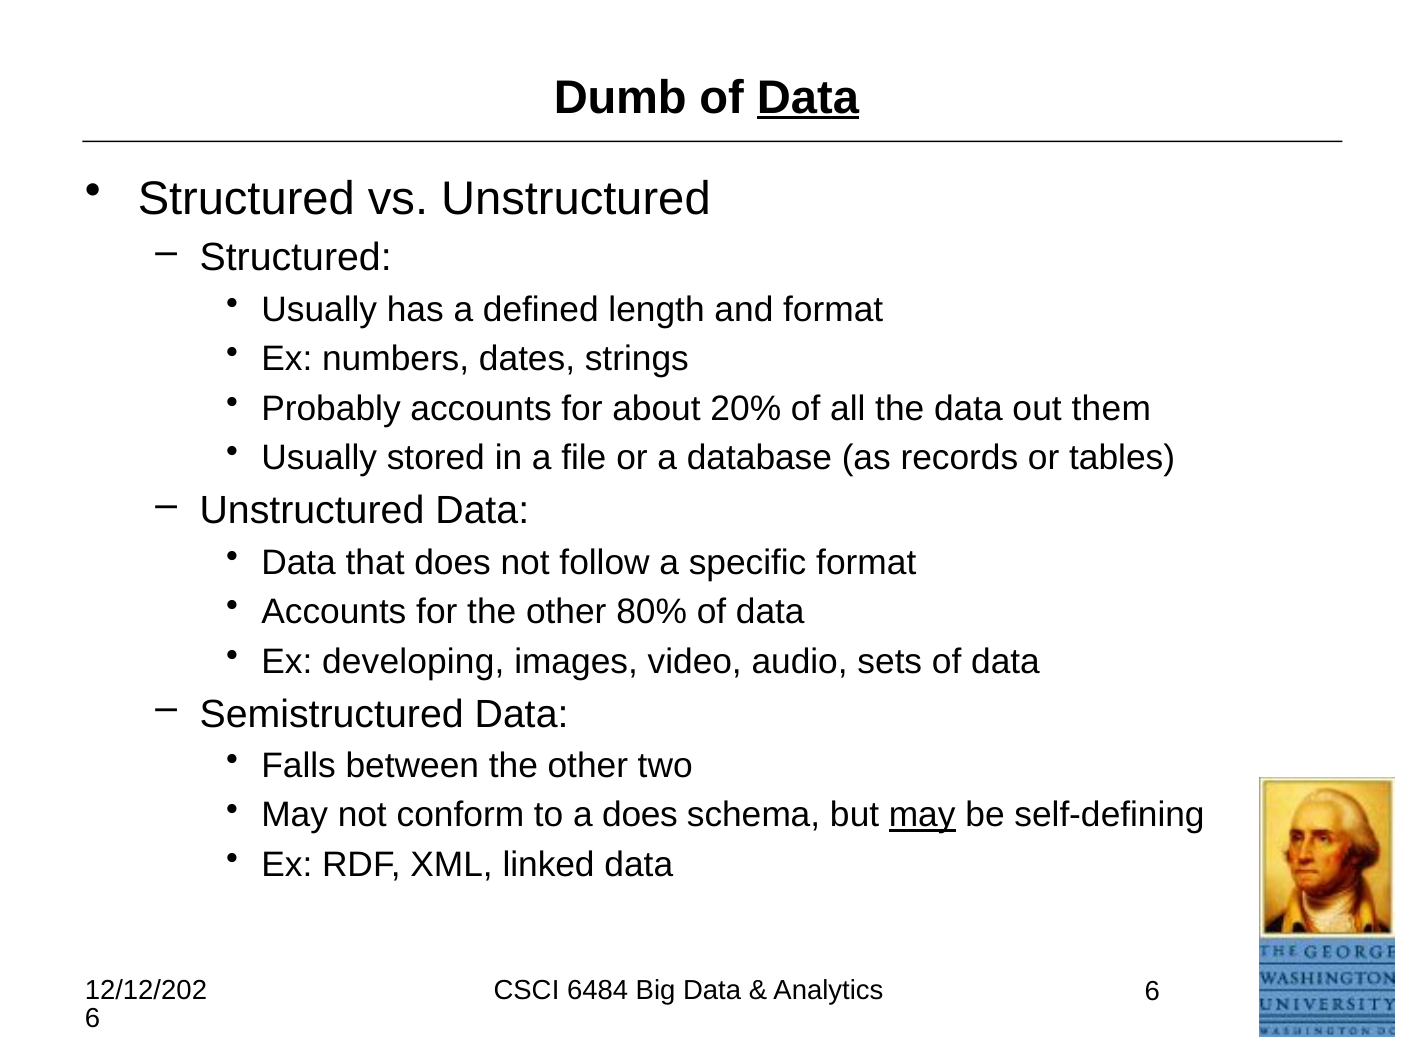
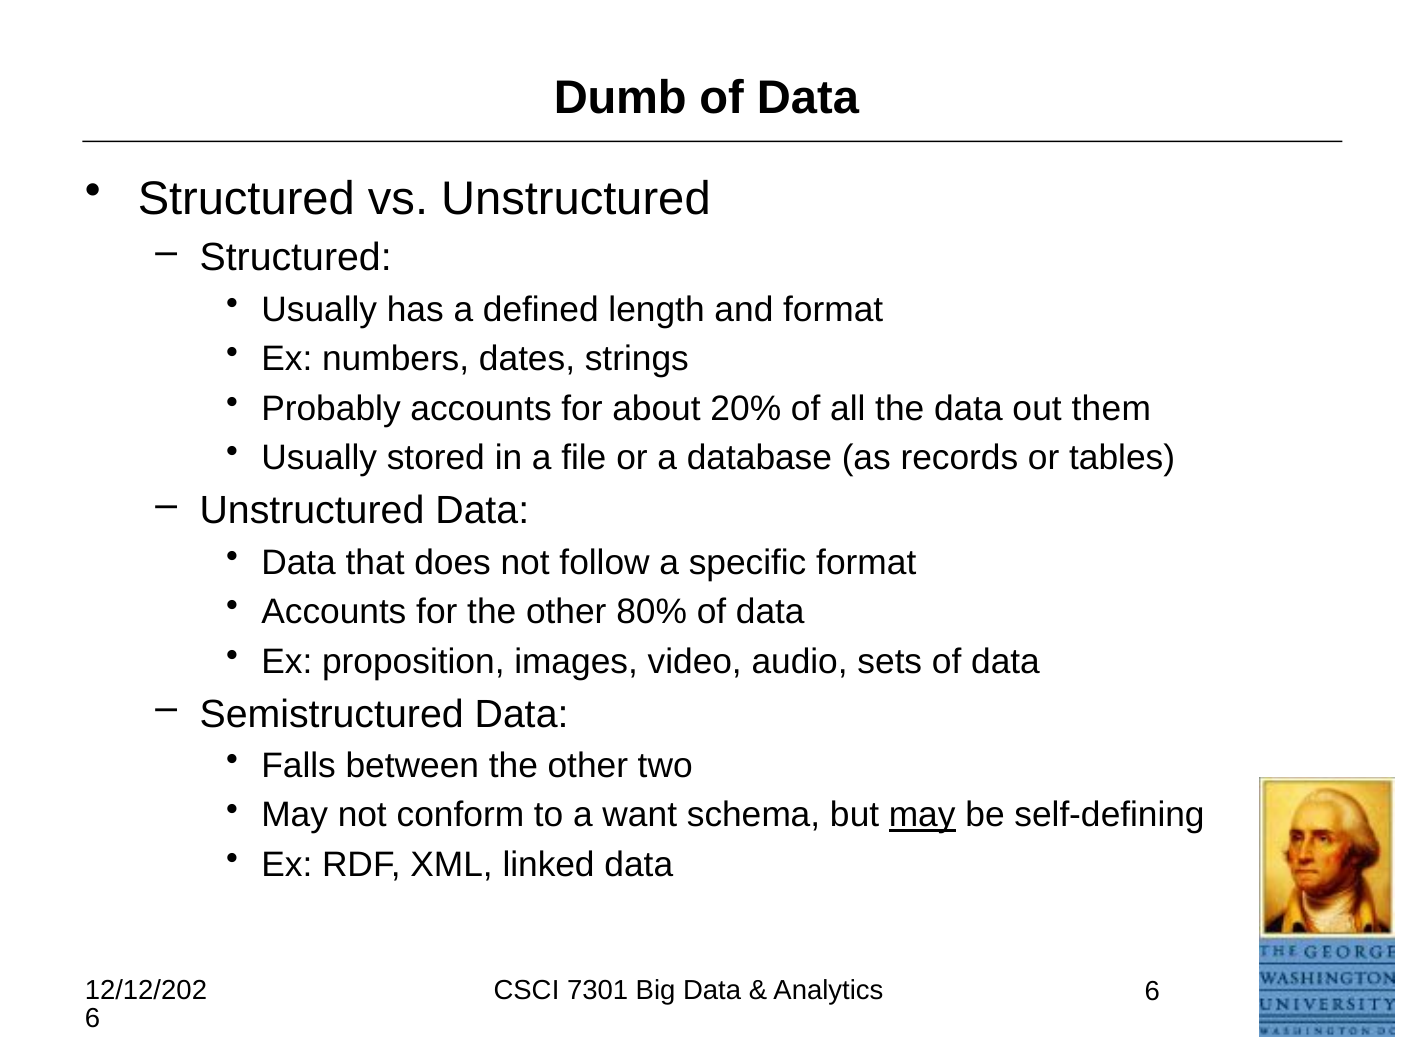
Data at (808, 97) underline: present -> none
developing: developing -> proposition
a does: does -> want
6484: 6484 -> 7301
